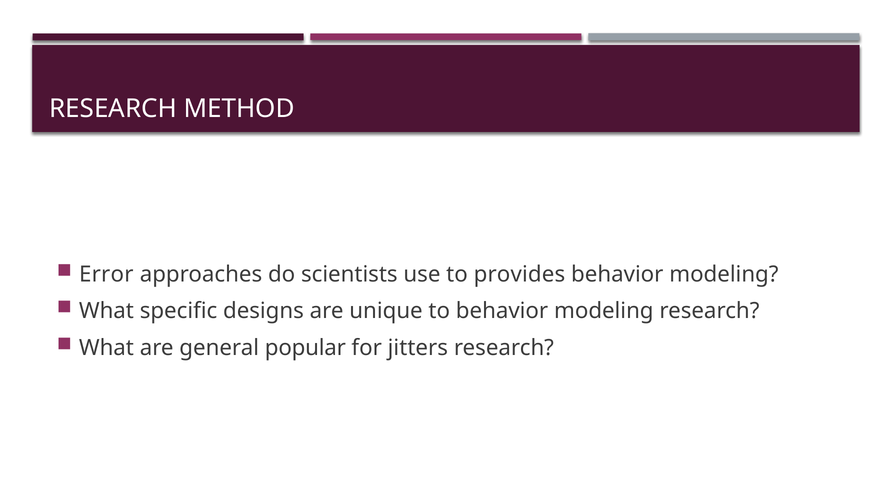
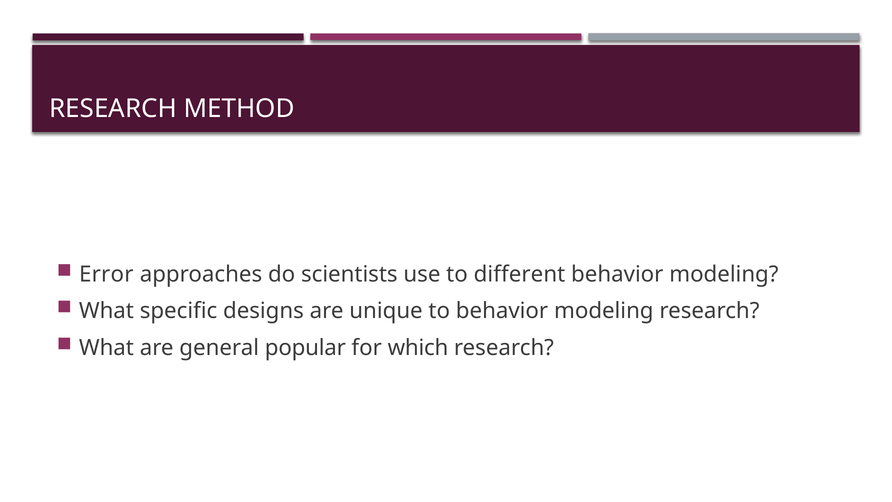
provides: provides -> different
jitters: jitters -> which
